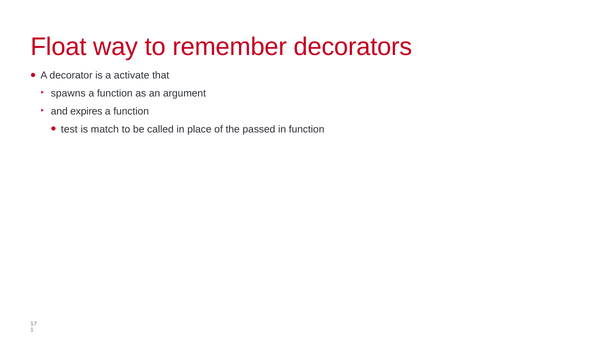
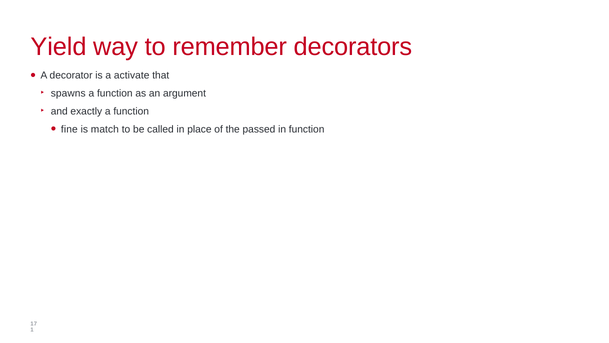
Float: Float -> Yield
expires: expires -> exactly
test: test -> fine
